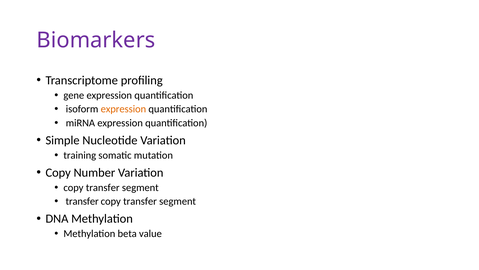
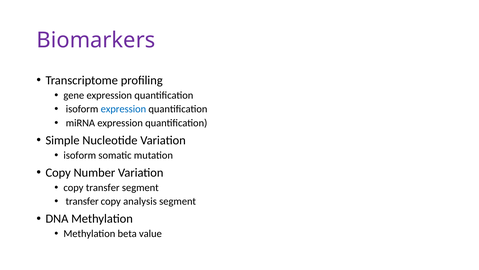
expression at (123, 109) colour: orange -> blue
training at (80, 155): training -> isoform
transfer at (140, 201): transfer -> analysis
